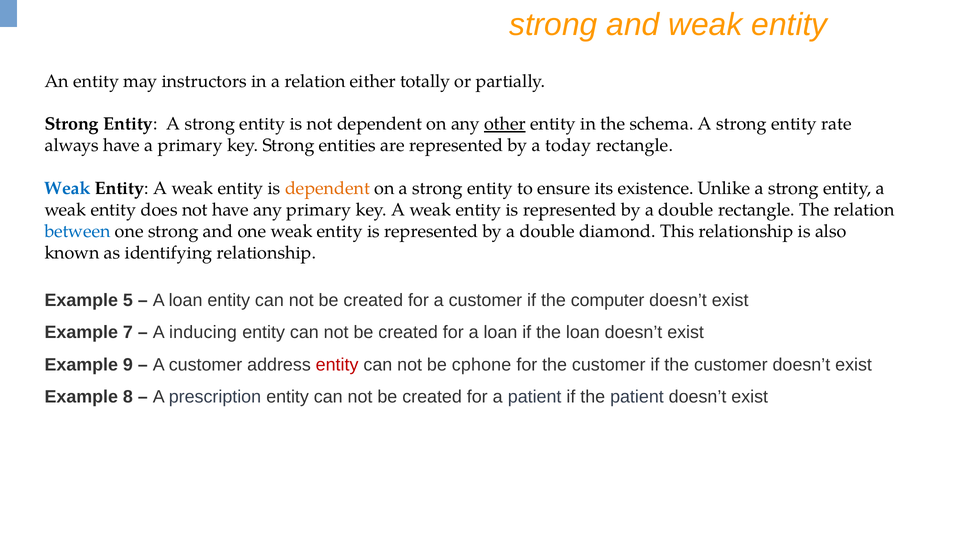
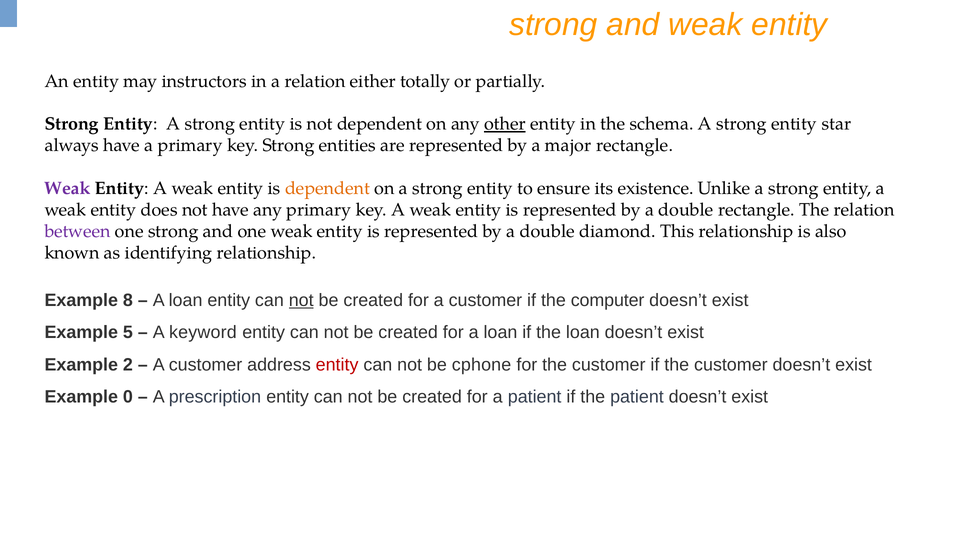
rate: rate -> star
today: today -> major
Weak at (67, 188) colour: blue -> purple
between colour: blue -> purple
5: 5 -> 8
not at (301, 300) underline: none -> present
7: 7 -> 5
inducing: inducing -> keyword
9: 9 -> 2
8: 8 -> 0
